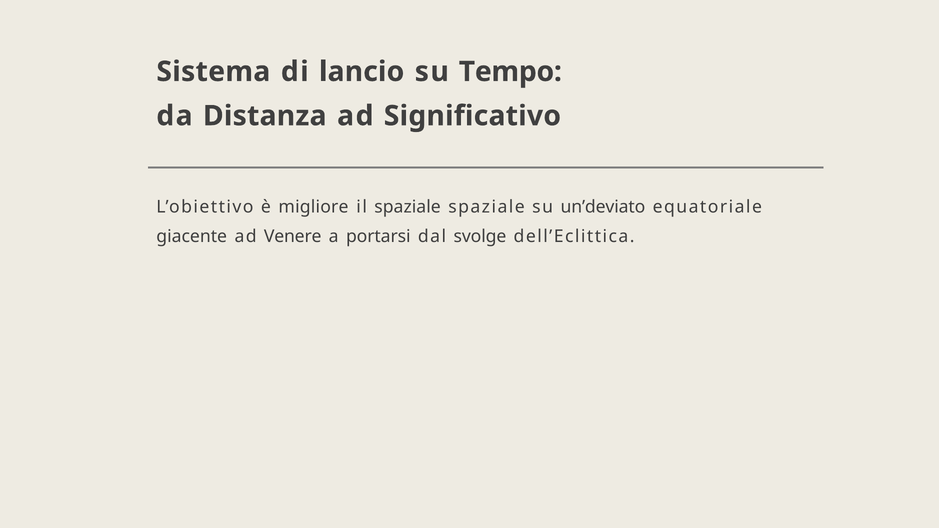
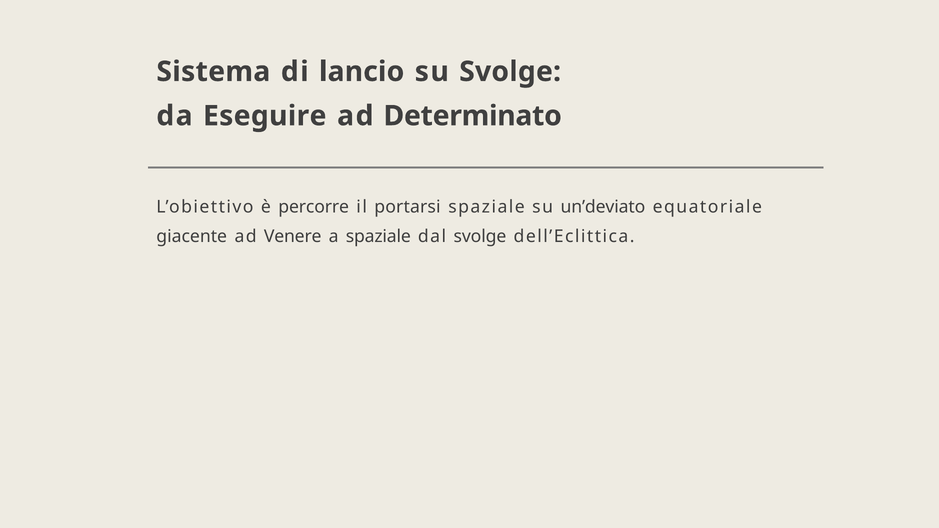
su Tempo: Tempo -> Svolge
Distanza: Distanza -> Eseguire
Significativo: Significativo -> Determinato
migliore: migliore -> percorre
il spaziale: spaziale -> portarsi
a portarsi: portarsi -> spaziale
